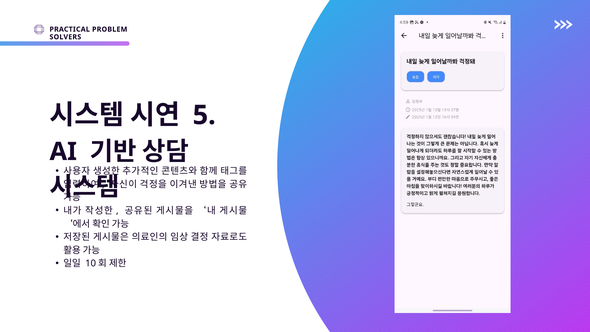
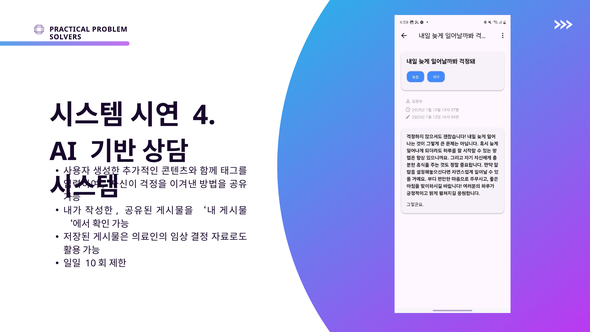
5: 5 -> 4
